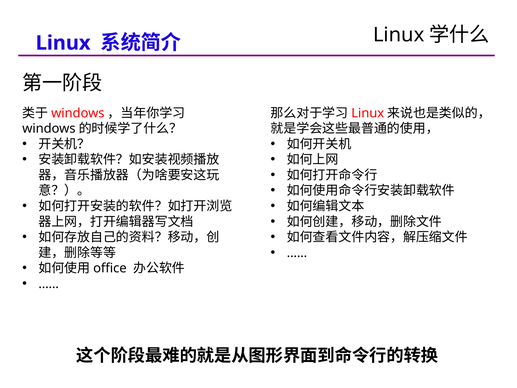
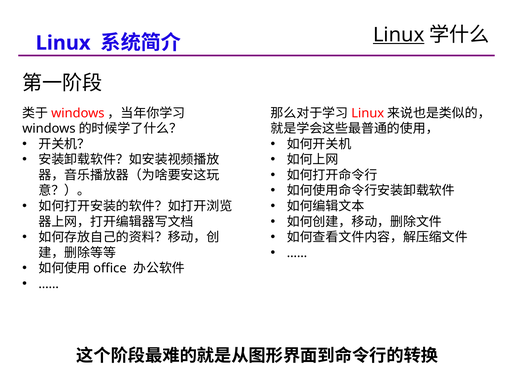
Linux at (399, 35) underline: none -> present
